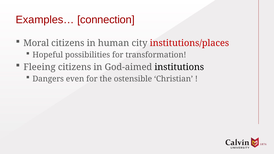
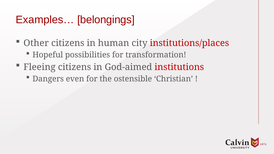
connection: connection -> belongings
Moral: Moral -> Other
institutions colour: black -> red
